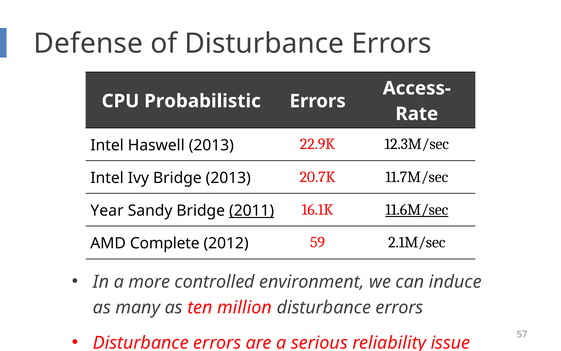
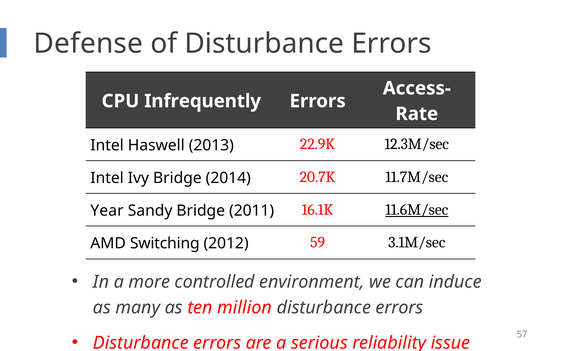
Probabilistic: Probabilistic -> Infrequently
Bridge 2013: 2013 -> 2014
2011 underline: present -> none
Complete: Complete -> Switching
2.1M/sec: 2.1M/sec -> 3.1M/sec
